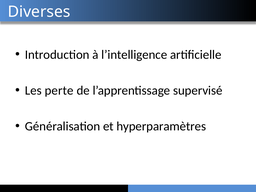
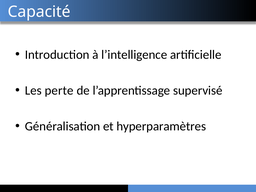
Diverses: Diverses -> Capacité
